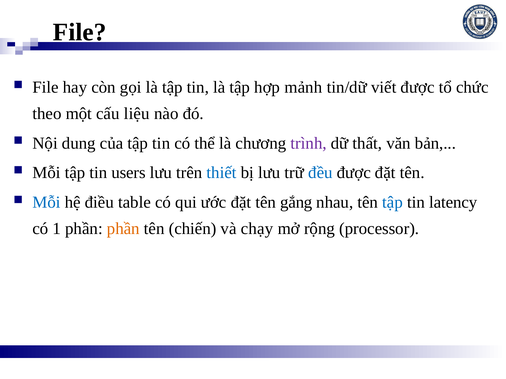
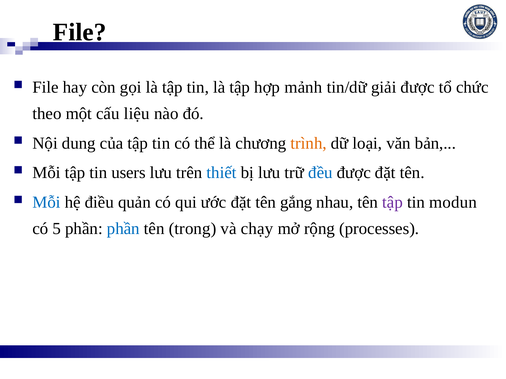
viết: viết -> giải
trình colour: purple -> orange
thất: thất -> loại
table: table -> quản
tập at (393, 203) colour: blue -> purple
latency: latency -> modun
1: 1 -> 5
phần at (123, 229) colour: orange -> blue
chiến: chiến -> trong
processor: processor -> processes
